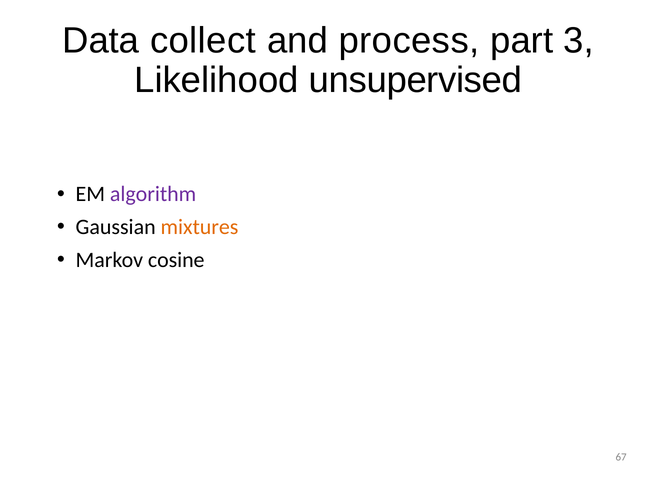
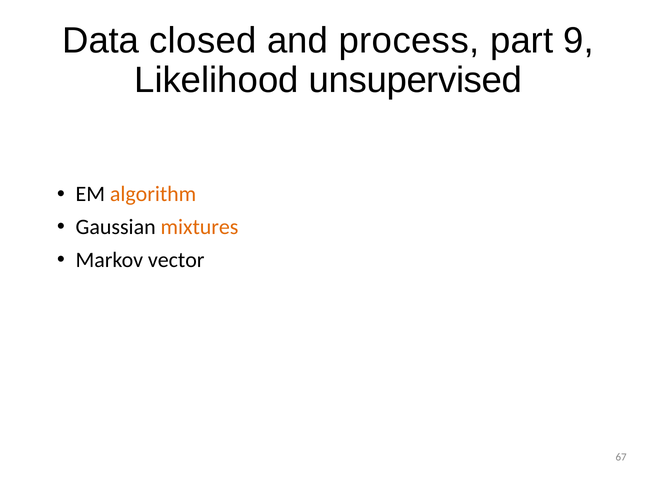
collect: collect -> closed
3: 3 -> 9
algorithm colour: purple -> orange
cosine: cosine -> vector
